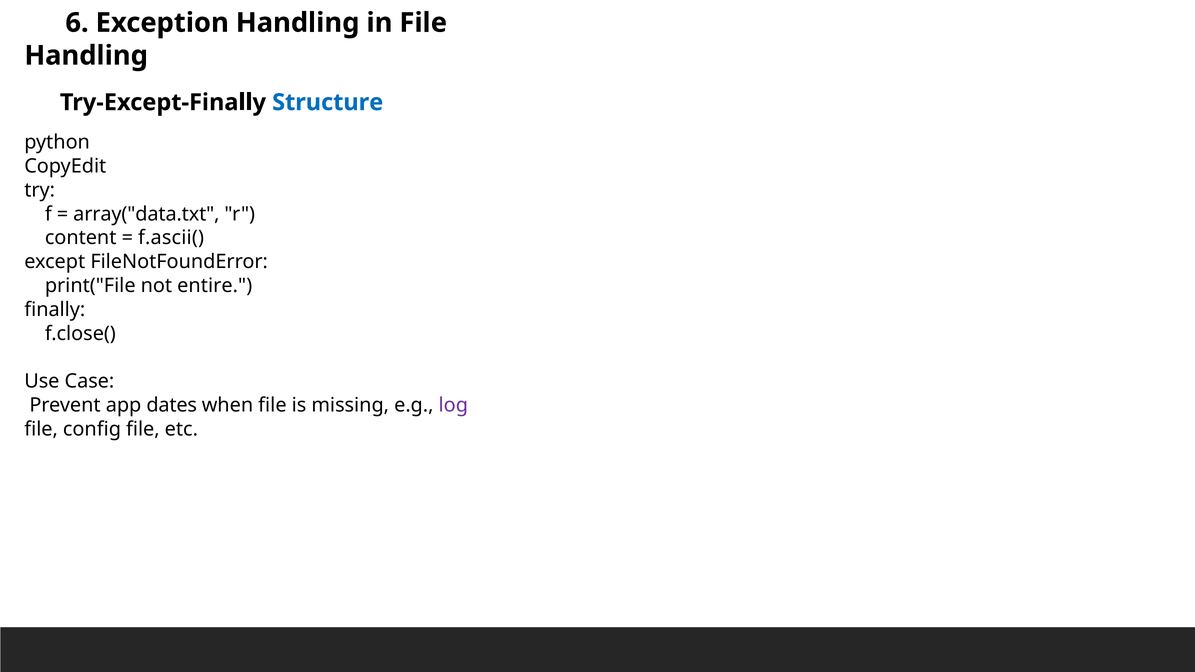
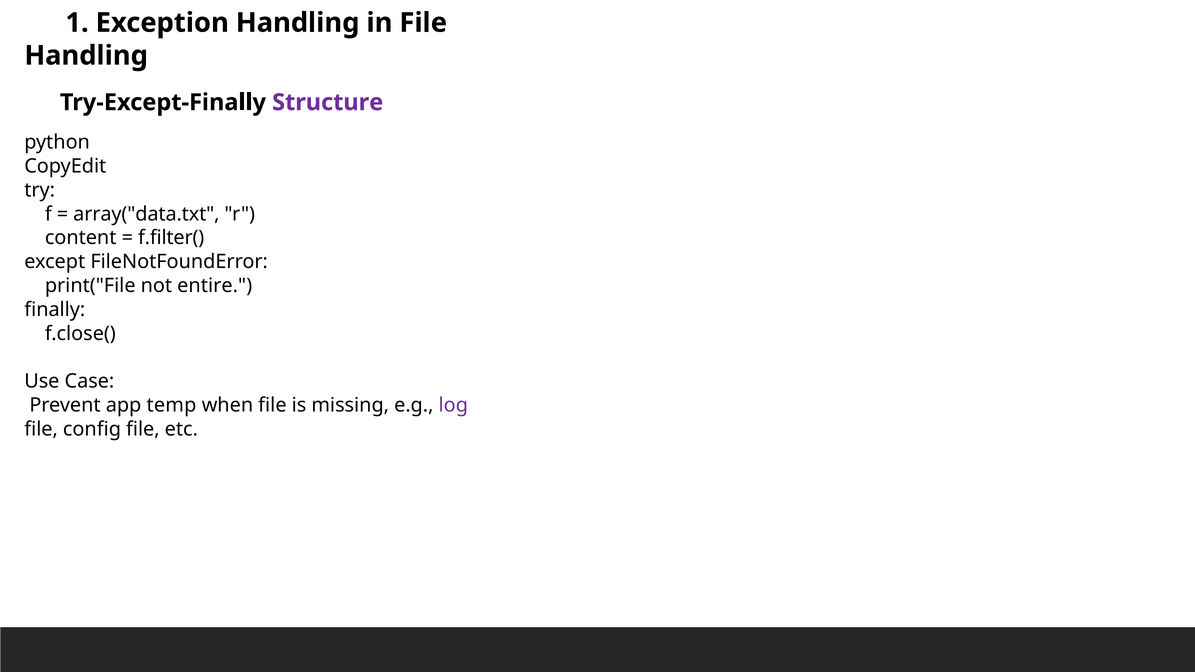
6: 6 -> 1
Structure colour: blue -> purple
f.ascii(: f.ascii( -> f.filter(
dates: dates -> temp
